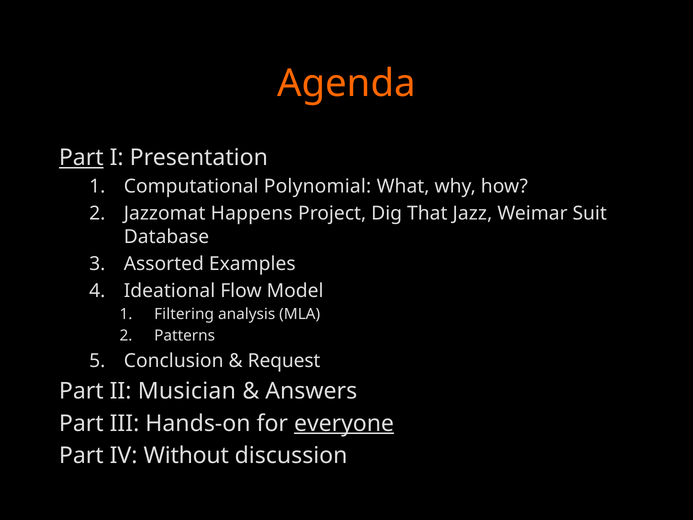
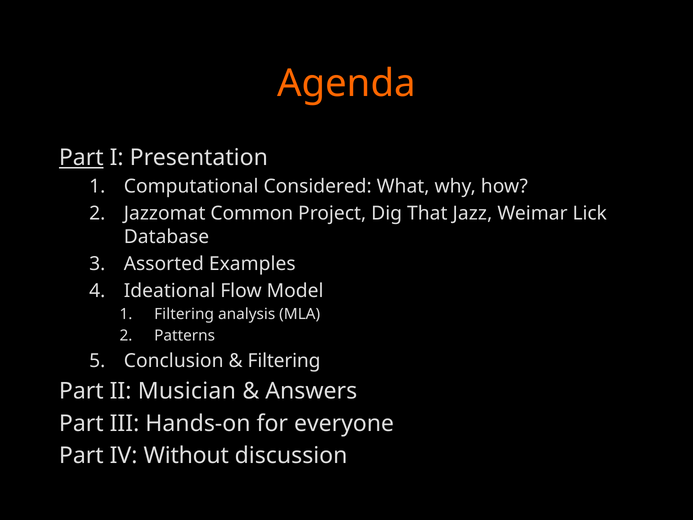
Polynomial: Polynomial -> Considered
Happens: Happens -> Common
Suit: Suit -> Lick
Request at (284, 361): Request -> Filtering
everyone underline: present -> none
